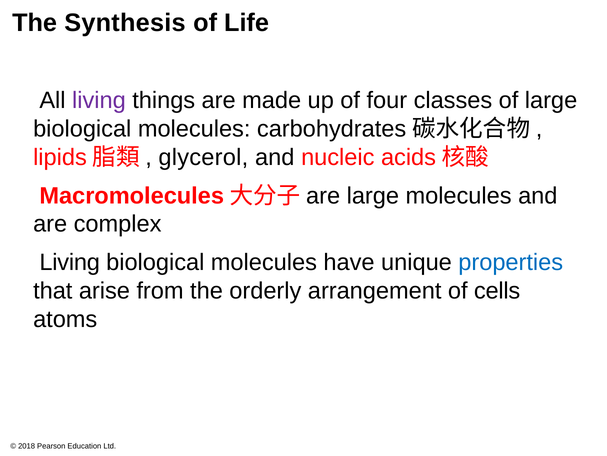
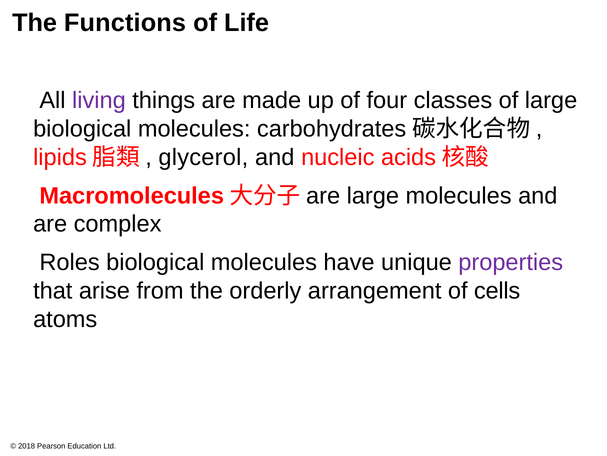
Synthesis: Synthesis -> Functions
Living at (70, 262): Living -> Roles
properties colour: blue -> purple
